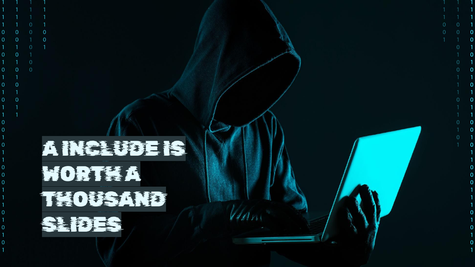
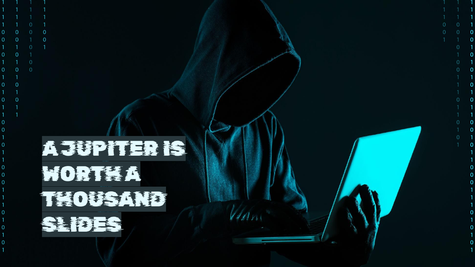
INCLUDE: INCLUDE -> JUPITER
